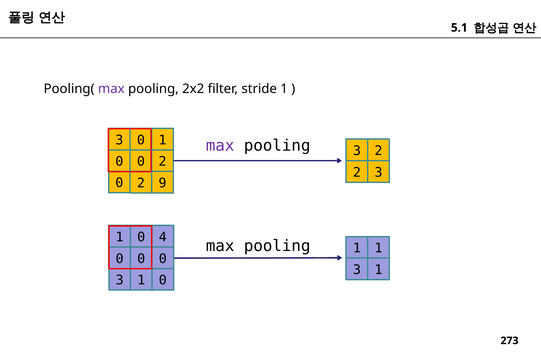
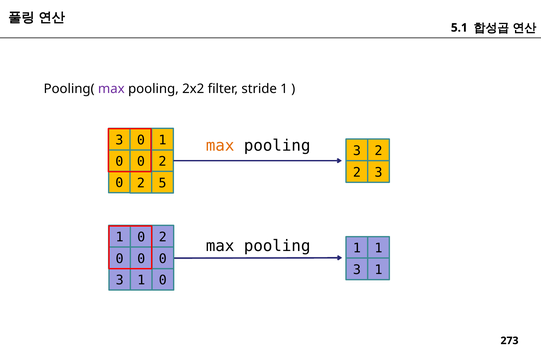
max at (220, 146) colour: purple -> orange
9: 9 -> 5
1 0 4: 4 -> 2
